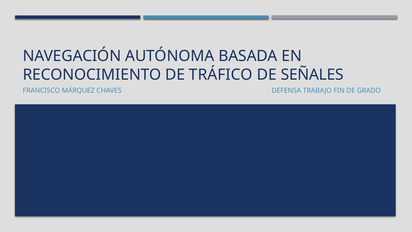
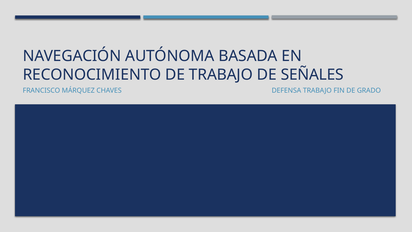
DE TRÁFICO: TRÁFICO -> TRABAJO
